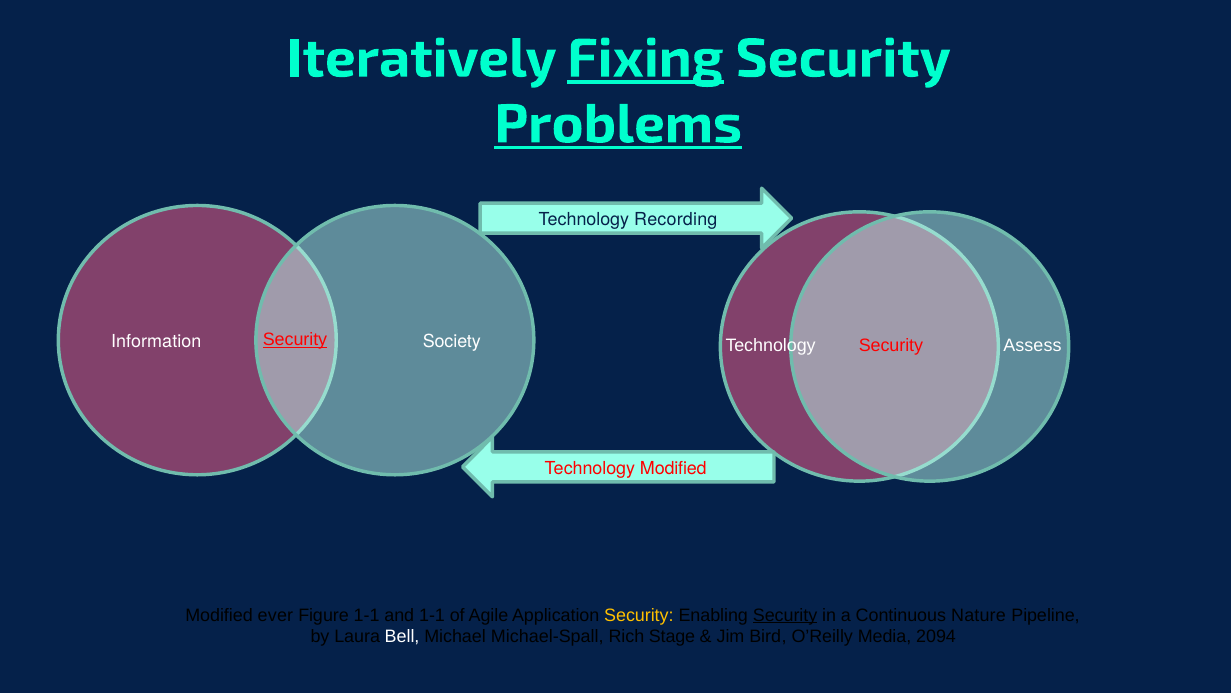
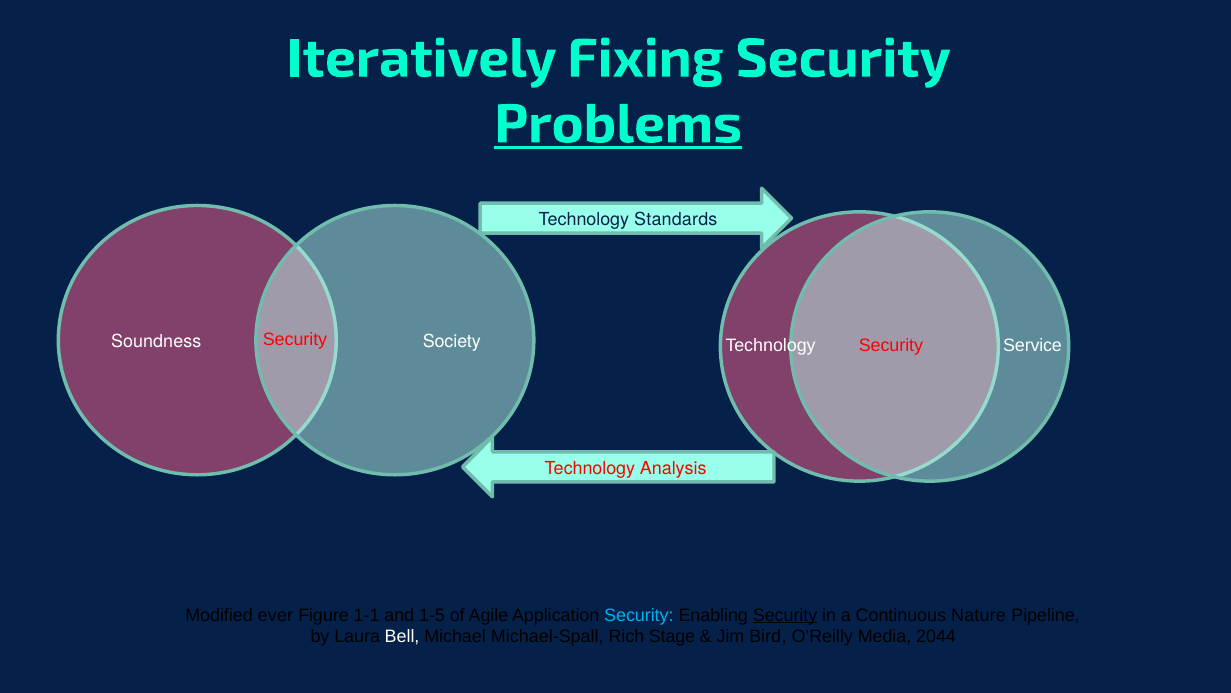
Fixing underline: present -> none
Recording: Recording -> Standards
Security at (295, 339) underline: present -> none
Assess: Assess -> Service
Information: Information -> Soundness
Modified at (673, 468): Modified -> Analysis
and 1-1: 1-1 -> 1-5
Security at (639, 615) colour: yellow -> light blue
2094: 2094 -> 2044
